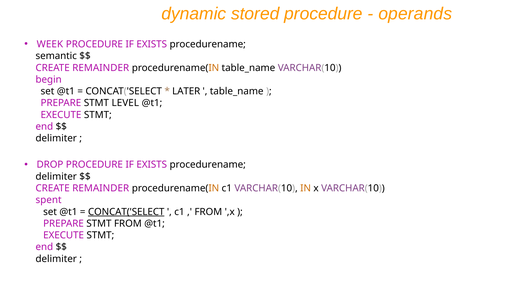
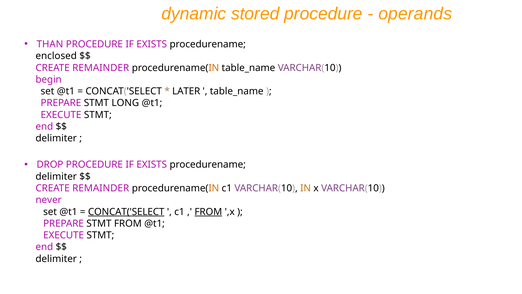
WEEK: WEEK -> THAN
semantic: semantic -> enclosed
LEVEL: LEVEL -> LONG
spent: spent -> never
FROM at (208, 212) underline: none -> present
